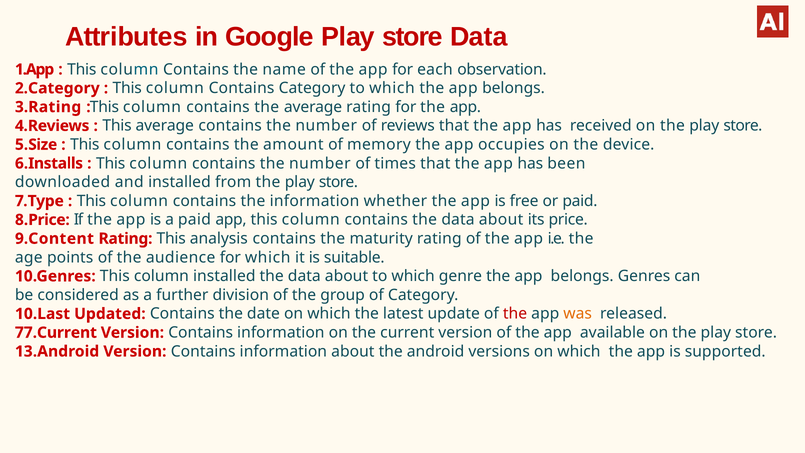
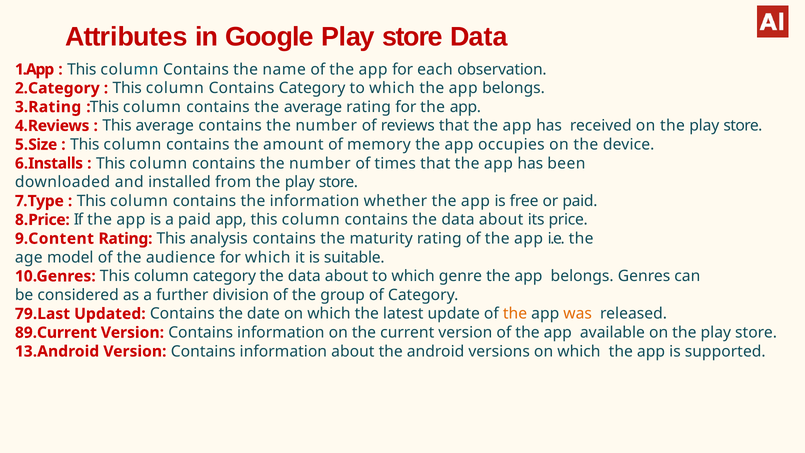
points: points -> model
column installed: installed -> category
10.Last: 10.Last -> 79.Last
the at (515, 314) colour: red -> orange
77.Current: 77.Current -> 89.Current
